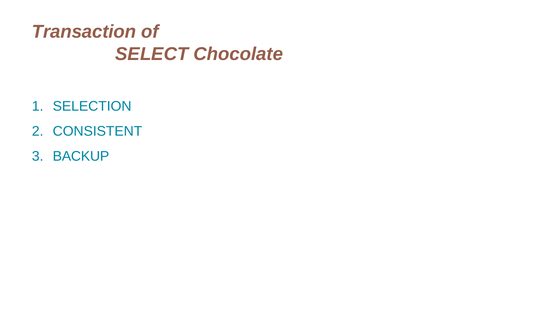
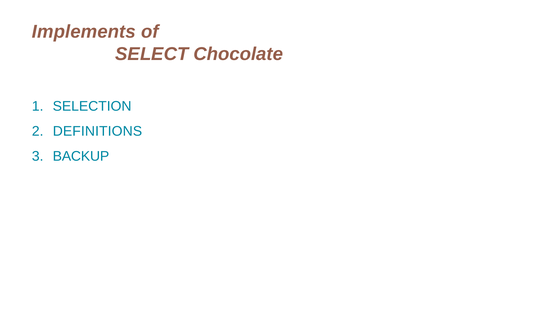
Transaction: Transaction -> Implements
CONSISTENT: CONSISTENT -> DEFINITIONS
